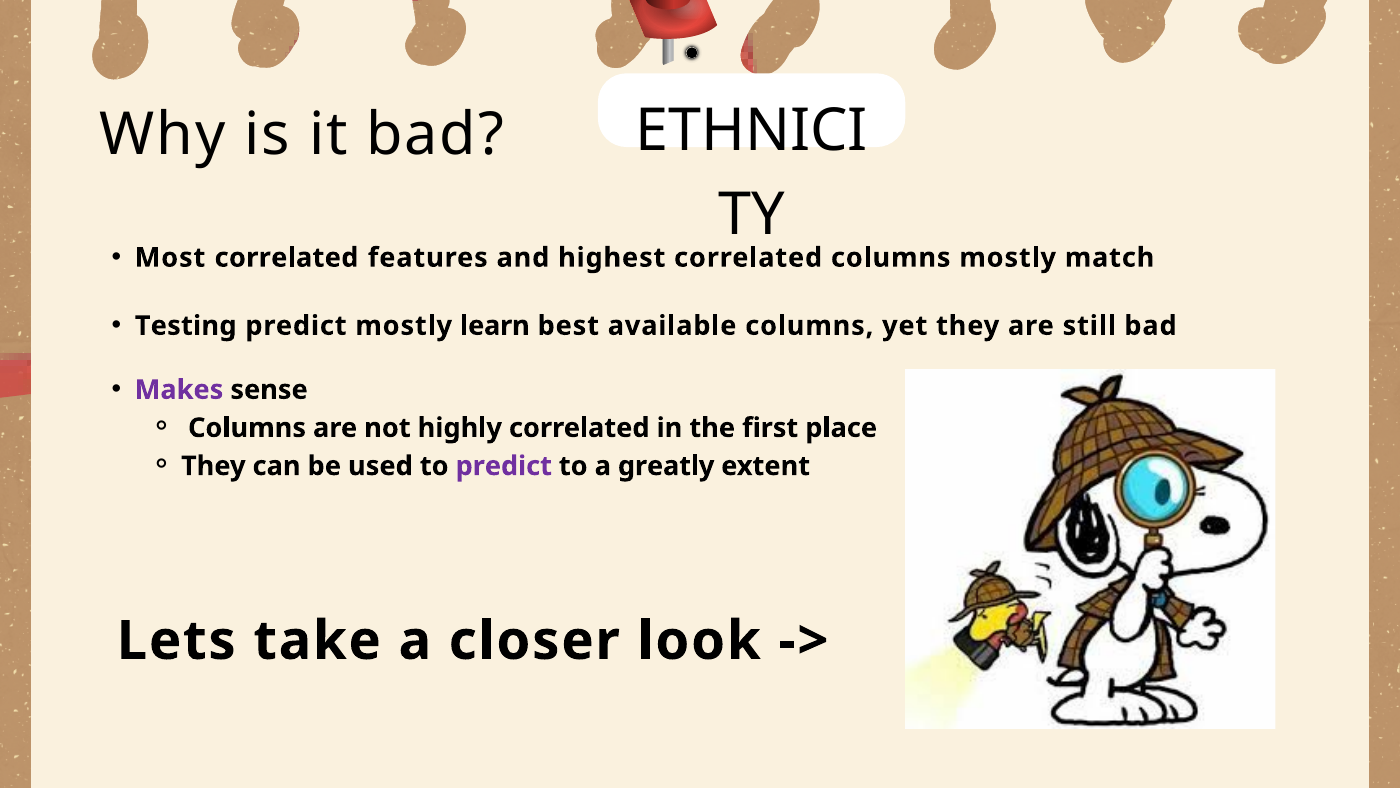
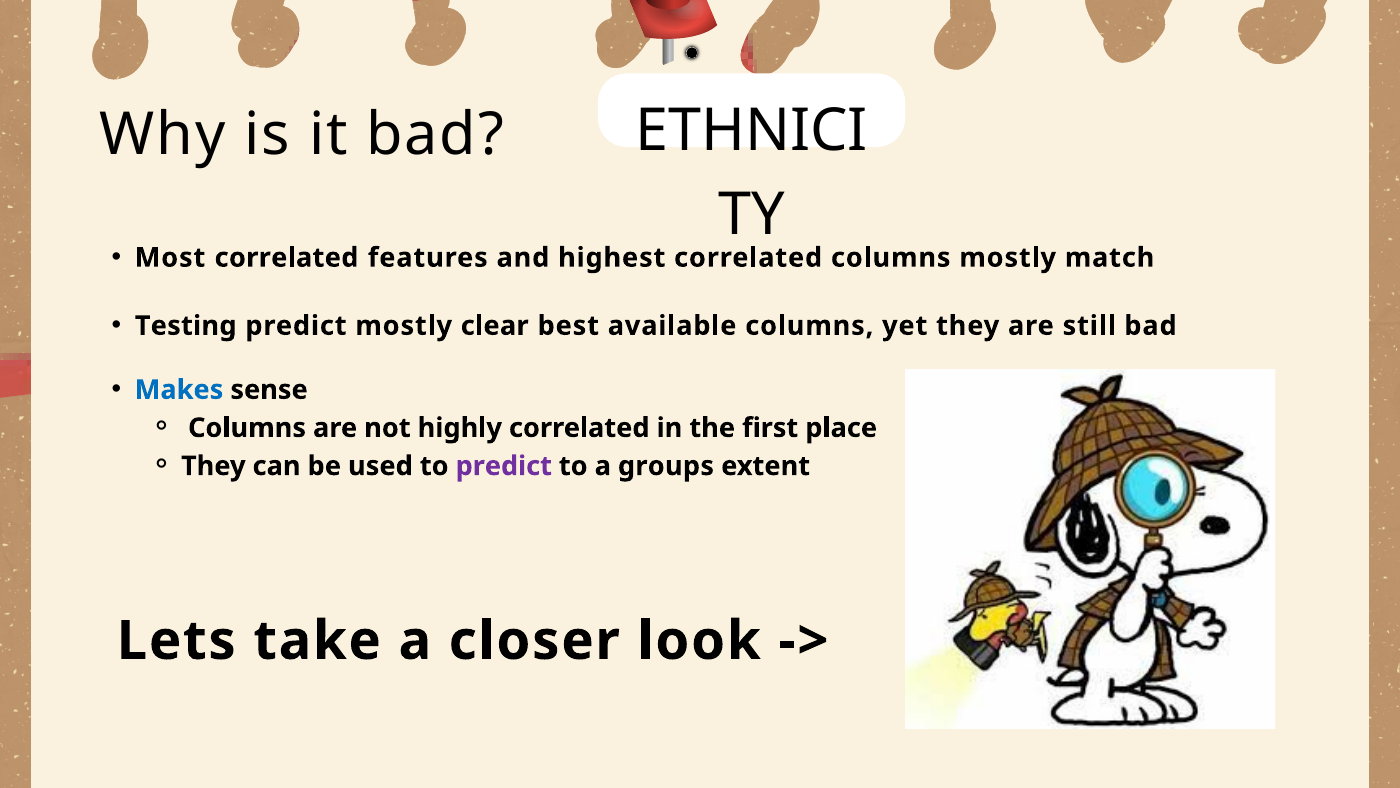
learn: learn -> clear
Makes colour: purple -> blue
greatly: greatly -> groups
